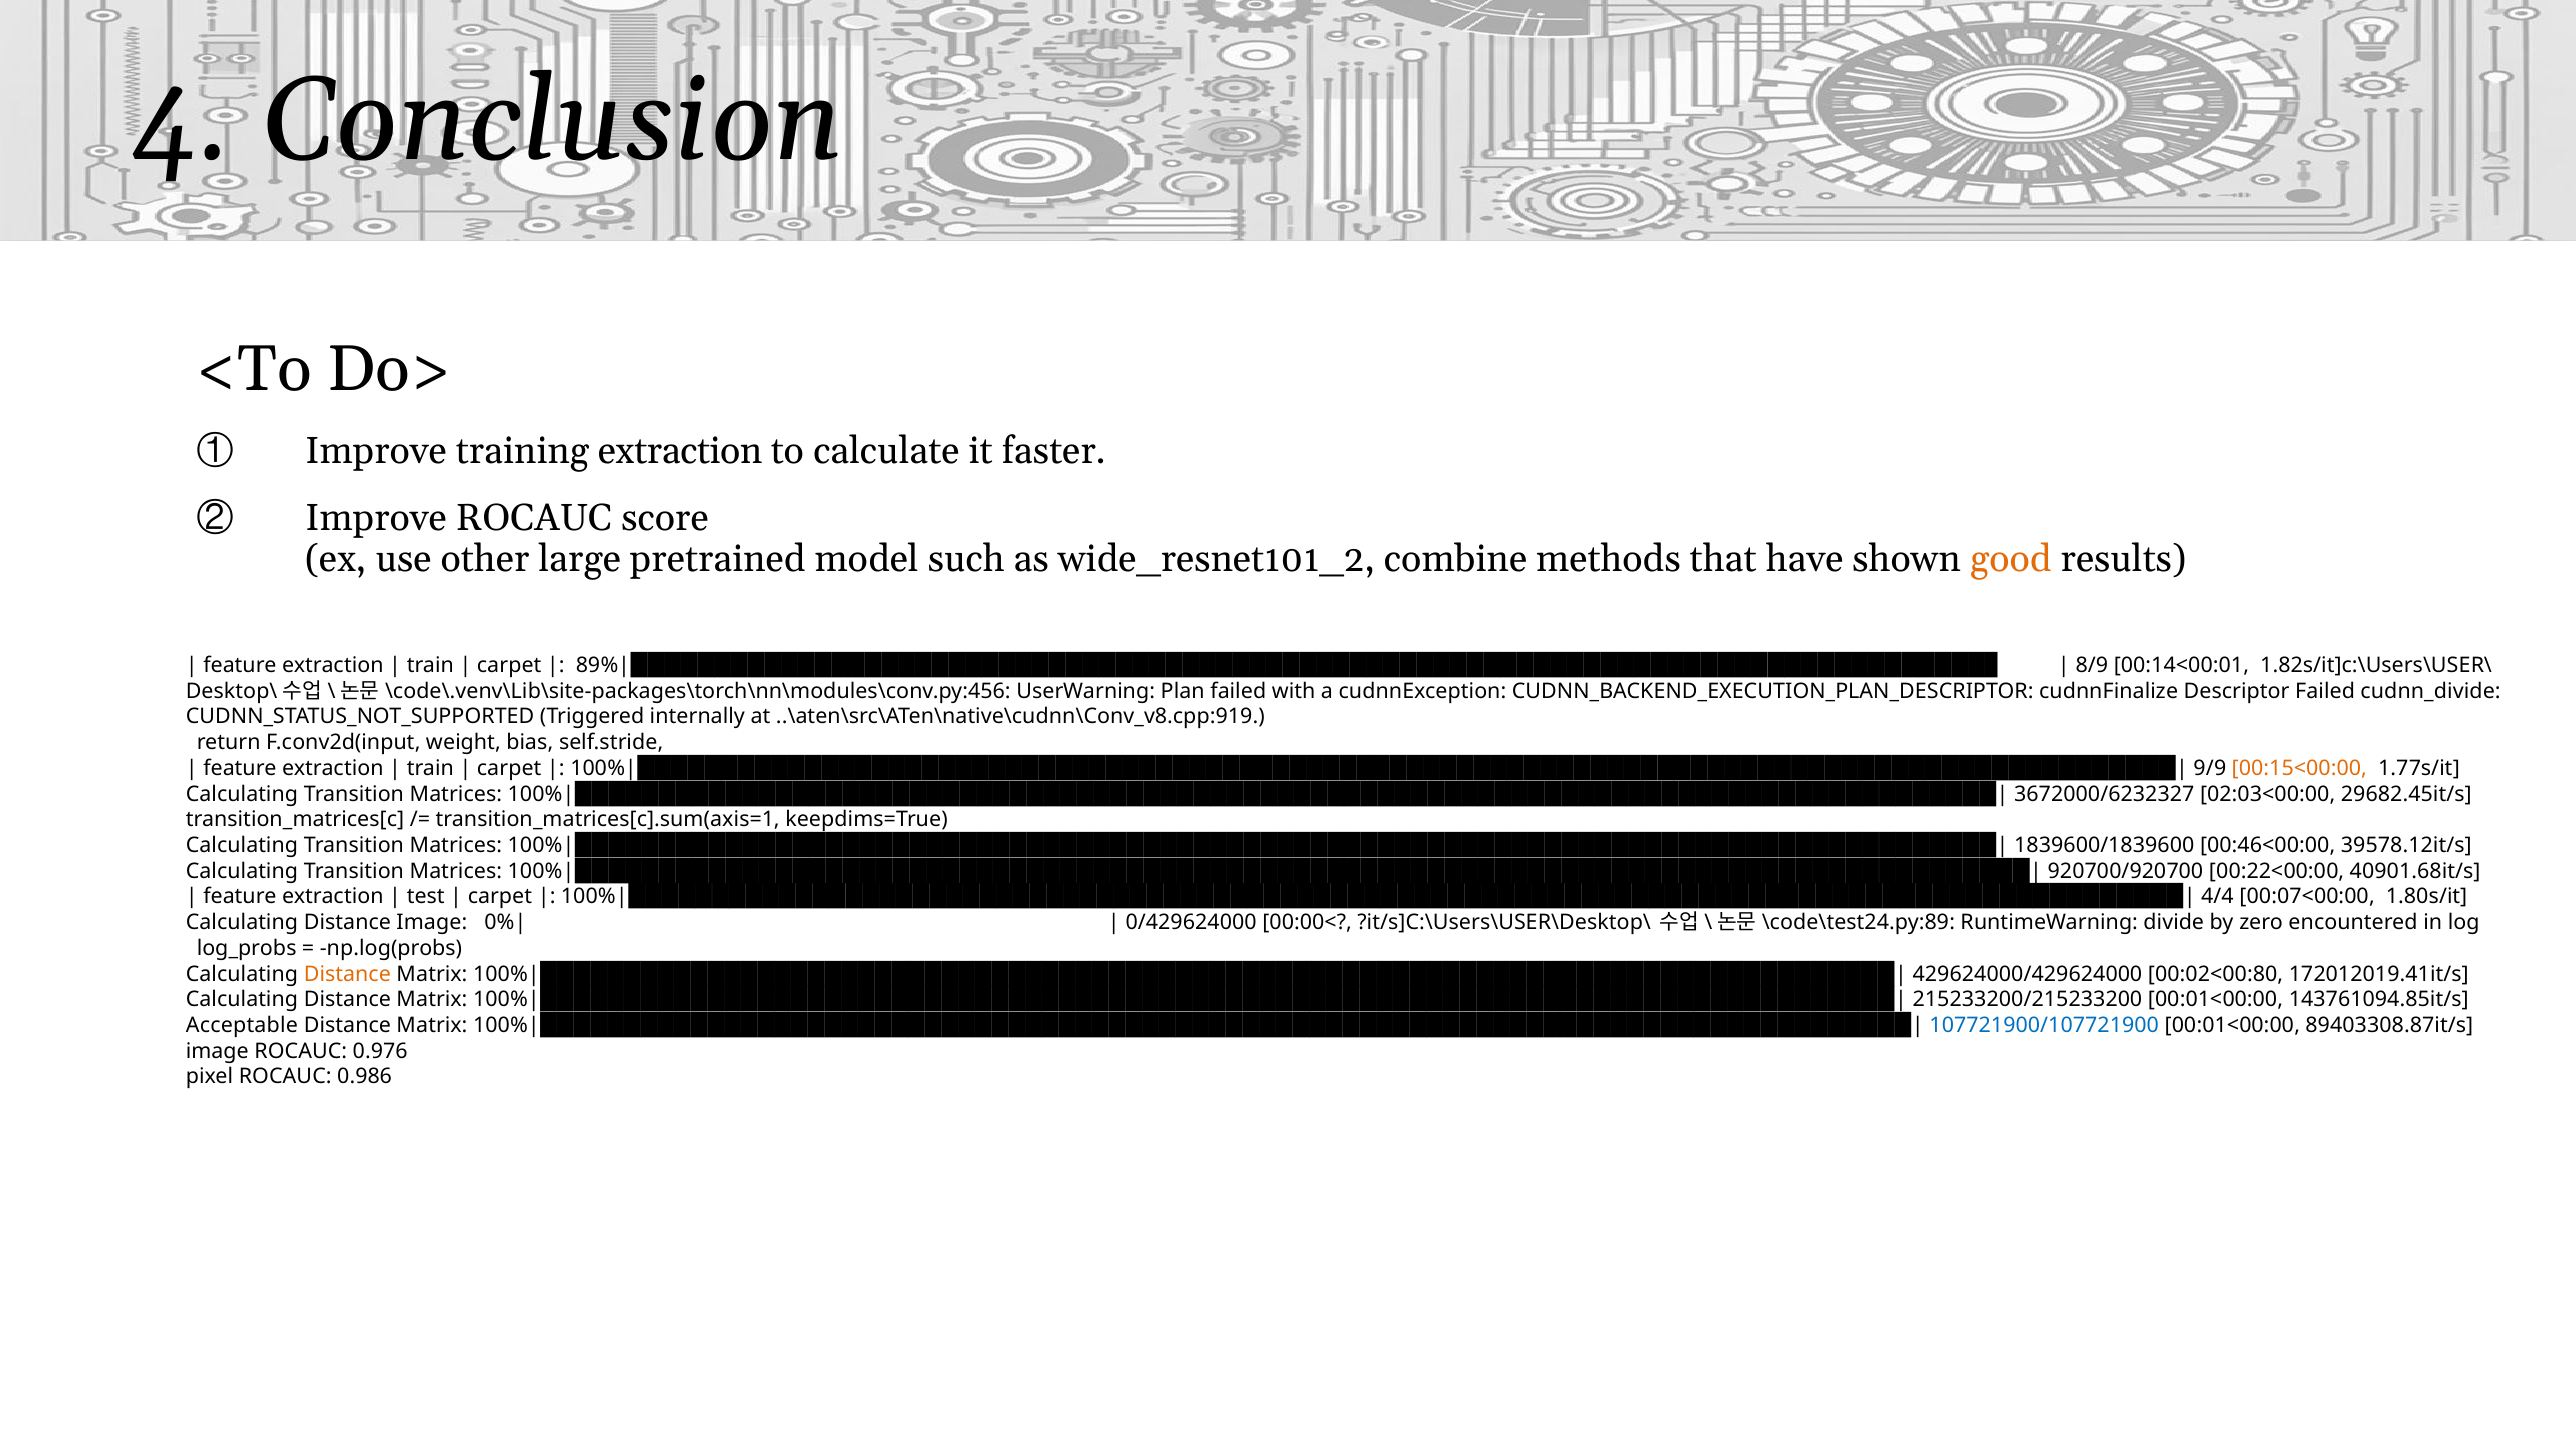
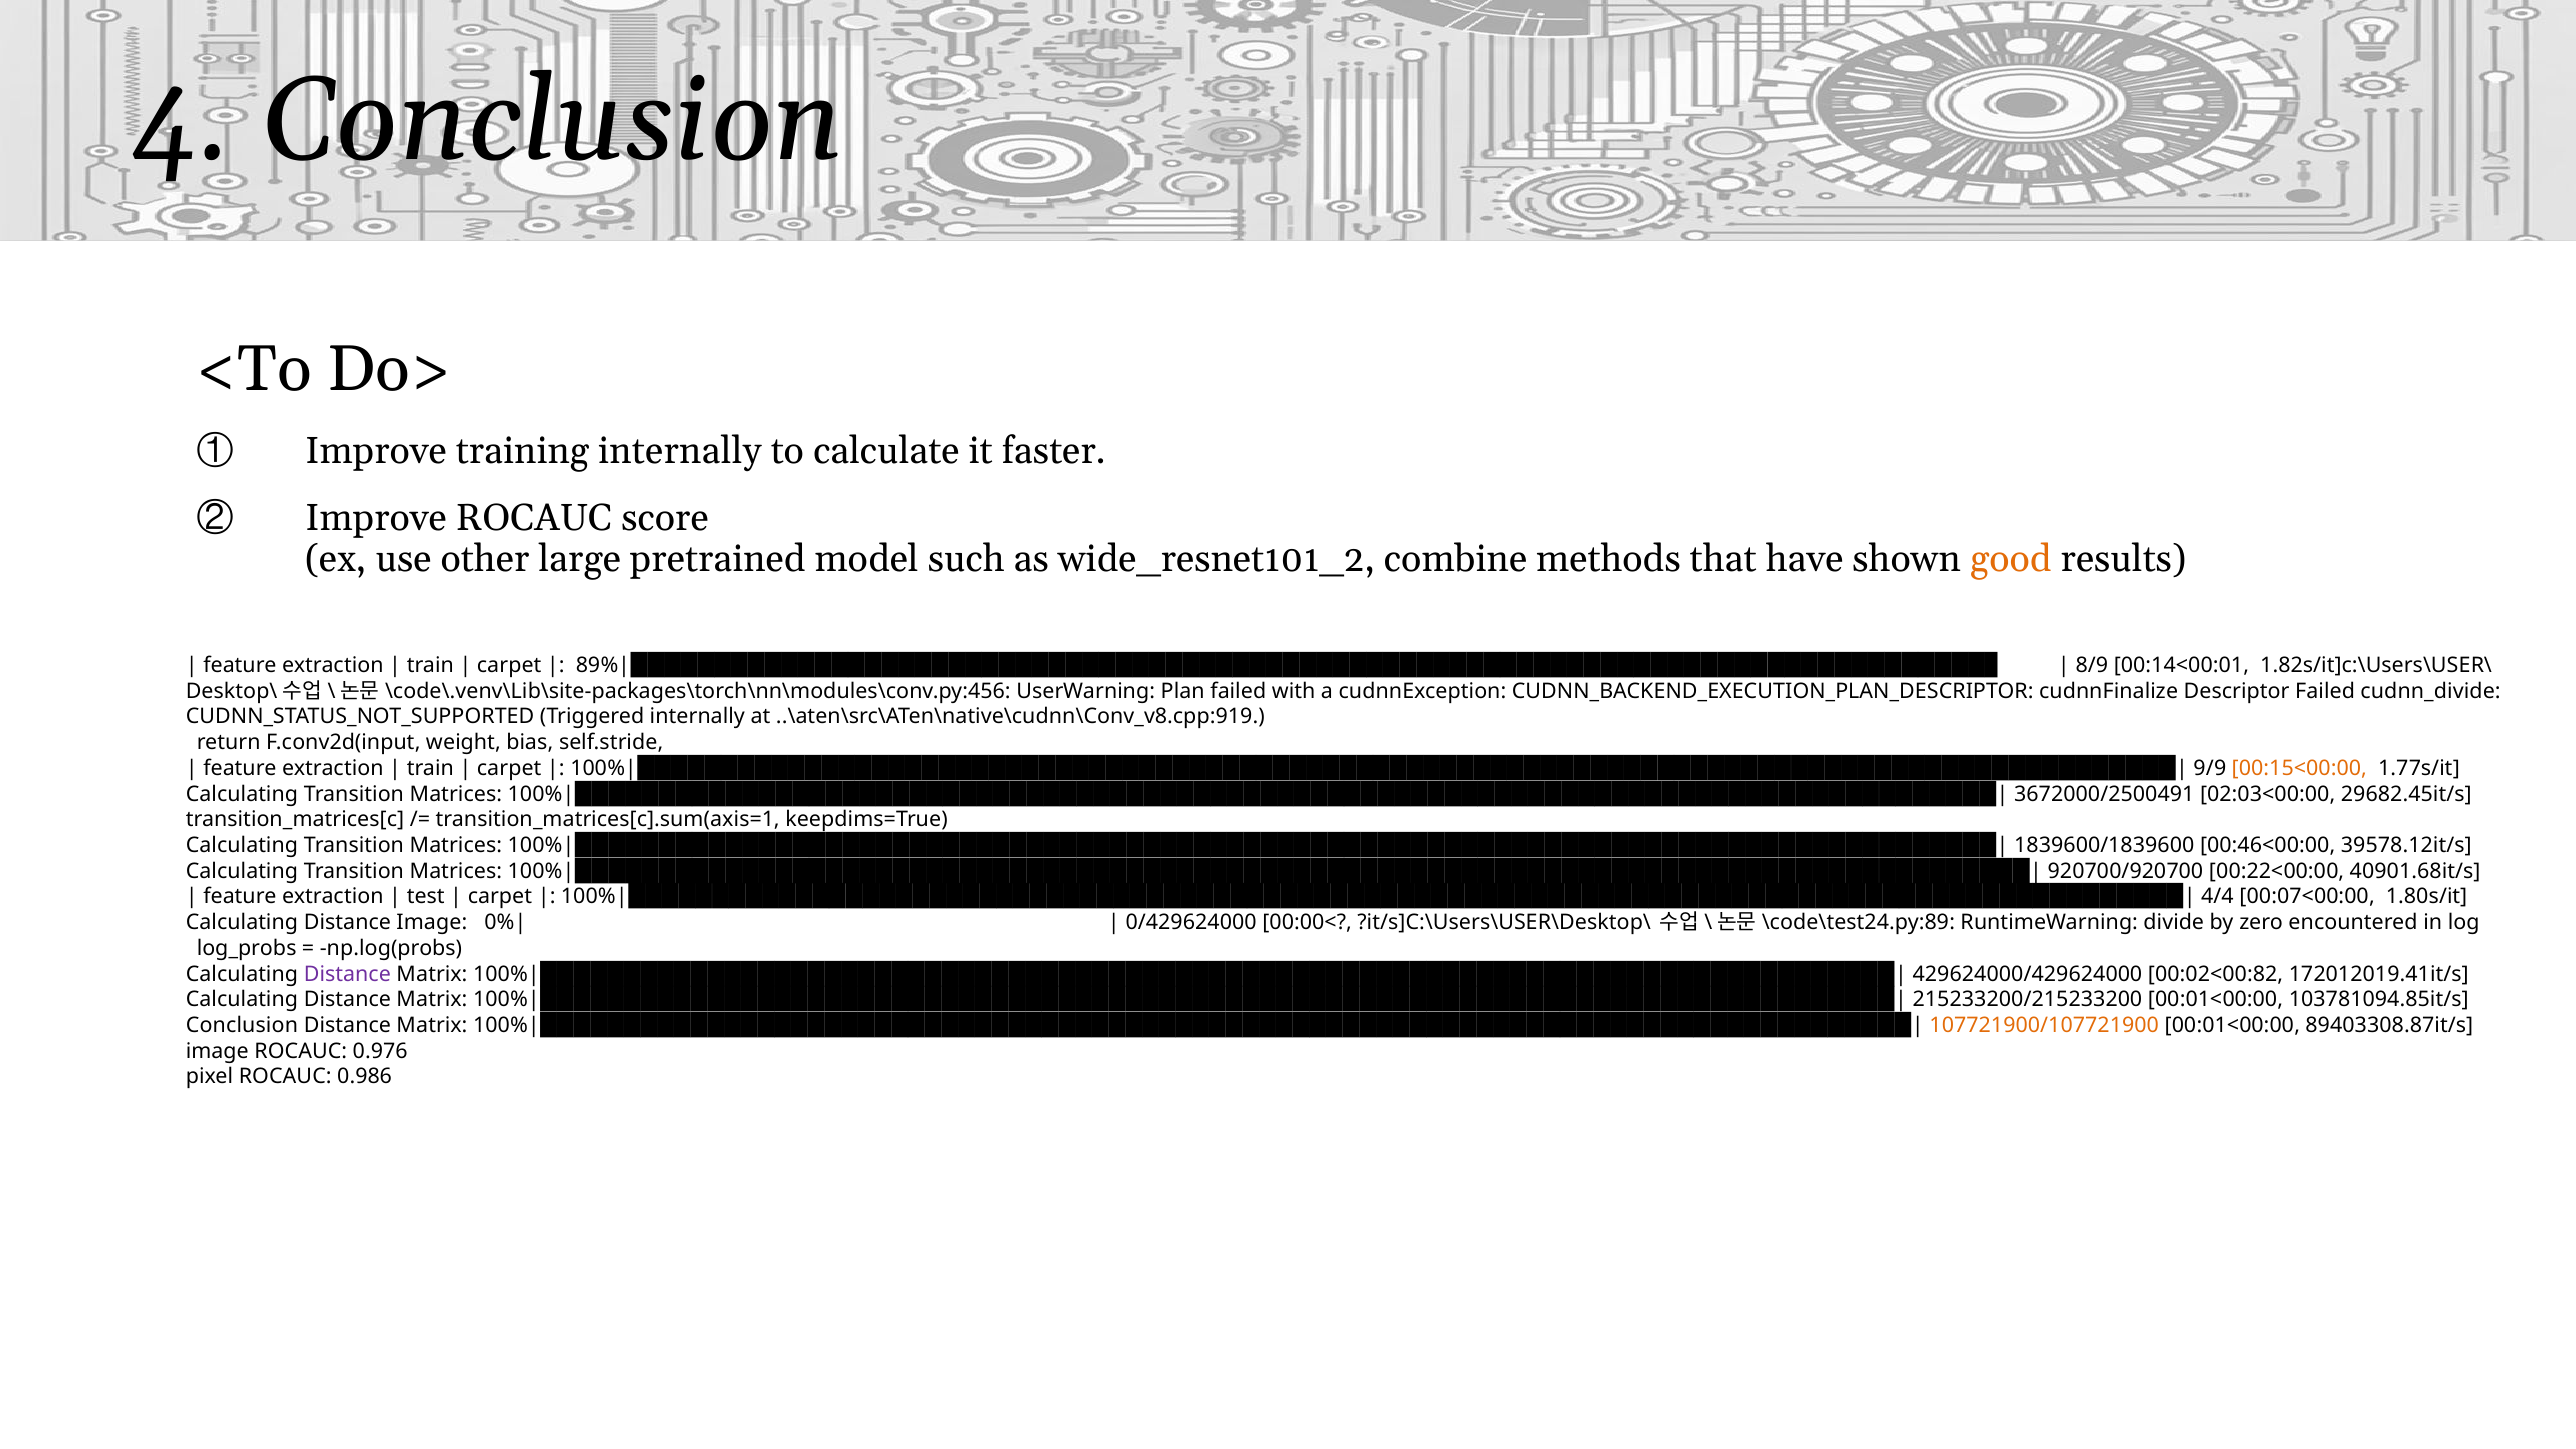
training extraction: extraction -> internally
3672000/6232327: 3672000/6232327 -> 3672000/2500491
Distance at (347, 974) colour: orange -> purple
00:02<00:80: 00:02<00:80 -> 00:02<00:82
143761094.85it/s: 143761094.85it/s -> 103781094.85it/s
Acceptable at (242, 1025): Acceptable -> Conclusion
107721900/107721900 colour: blue -> orange
